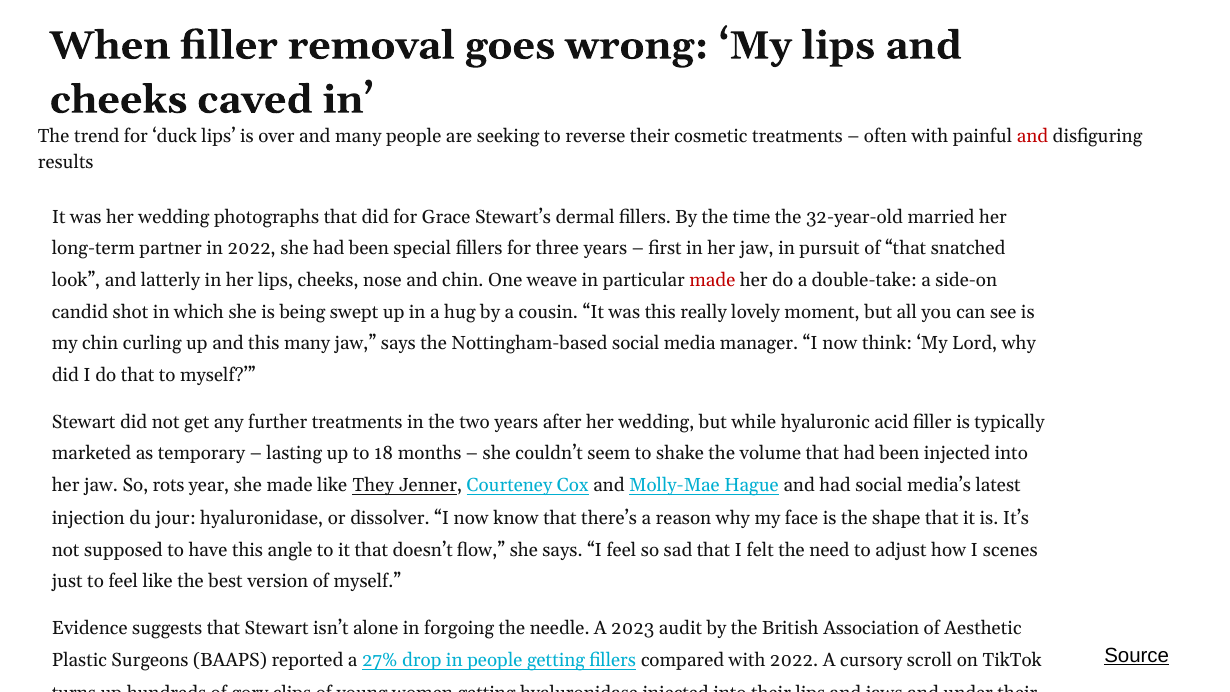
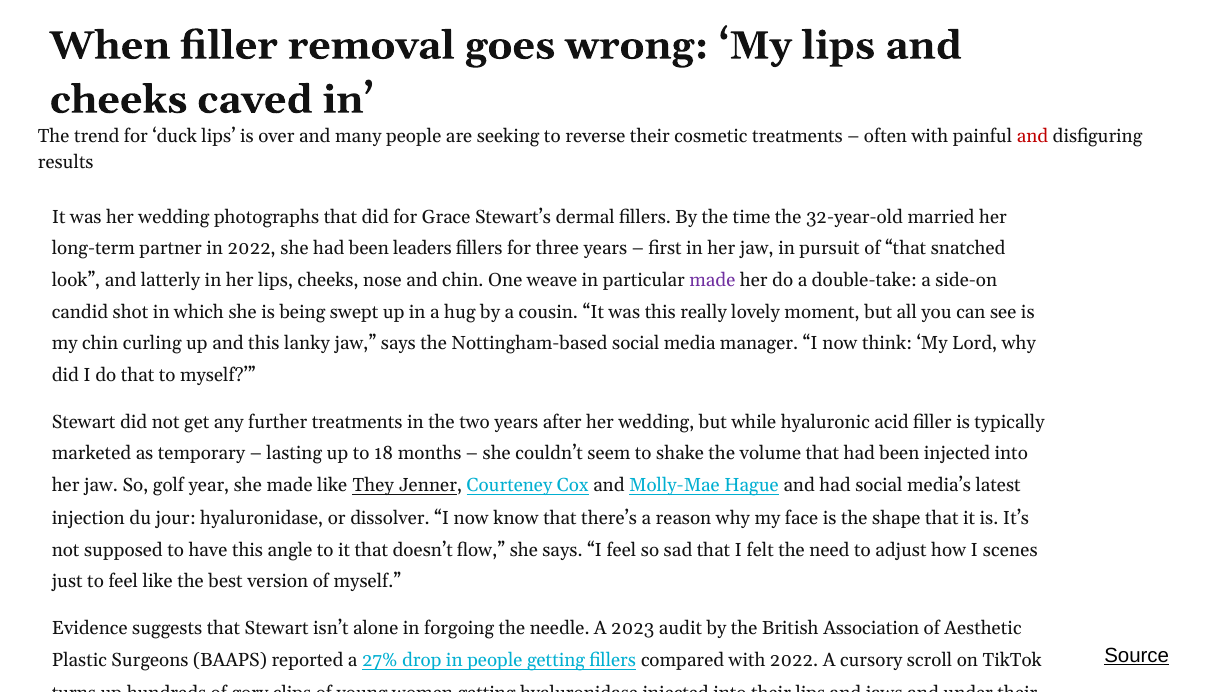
special: special -> leaders
made at (712, 280) colour: red -> purple
this many: many -> lanky
rots: rots -> golf
